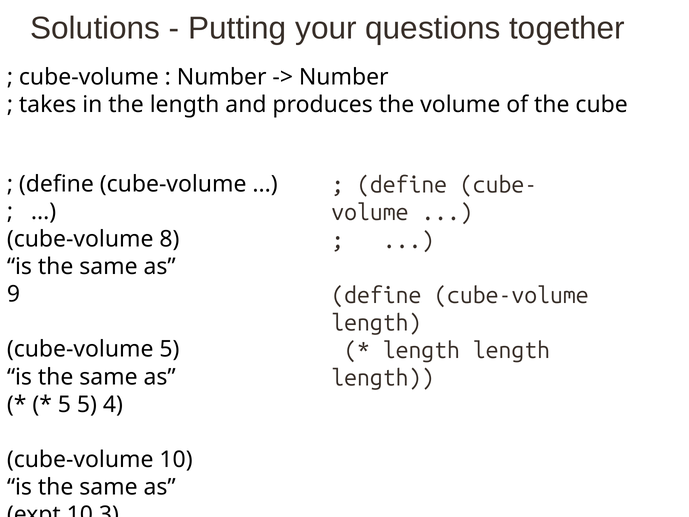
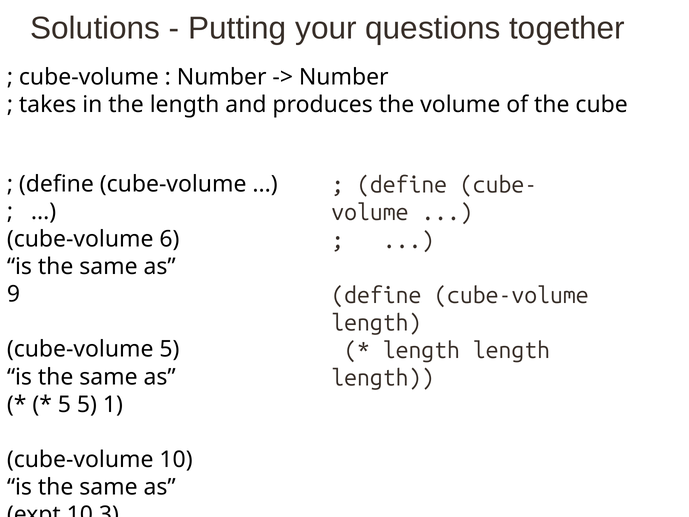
8: 8 -> 6
4: 4 -> 1
